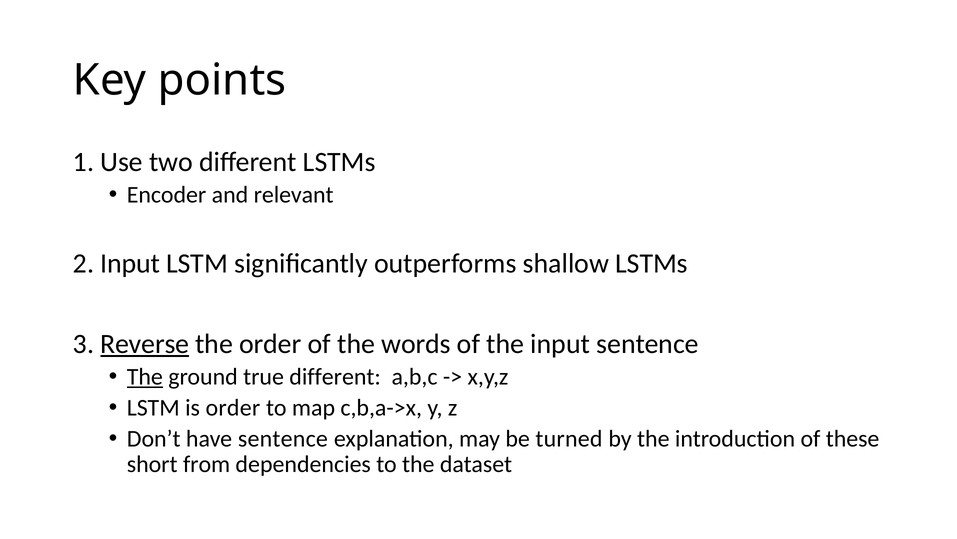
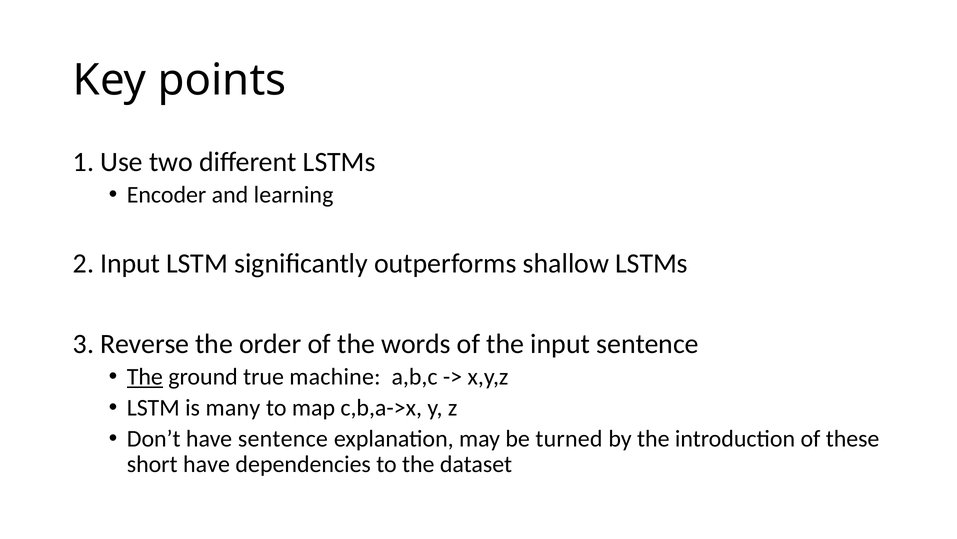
relevant: relevant -> learning
Reverse underline: present -> none
true different: different -> machine
is order: order -> many
short from: from -> have
